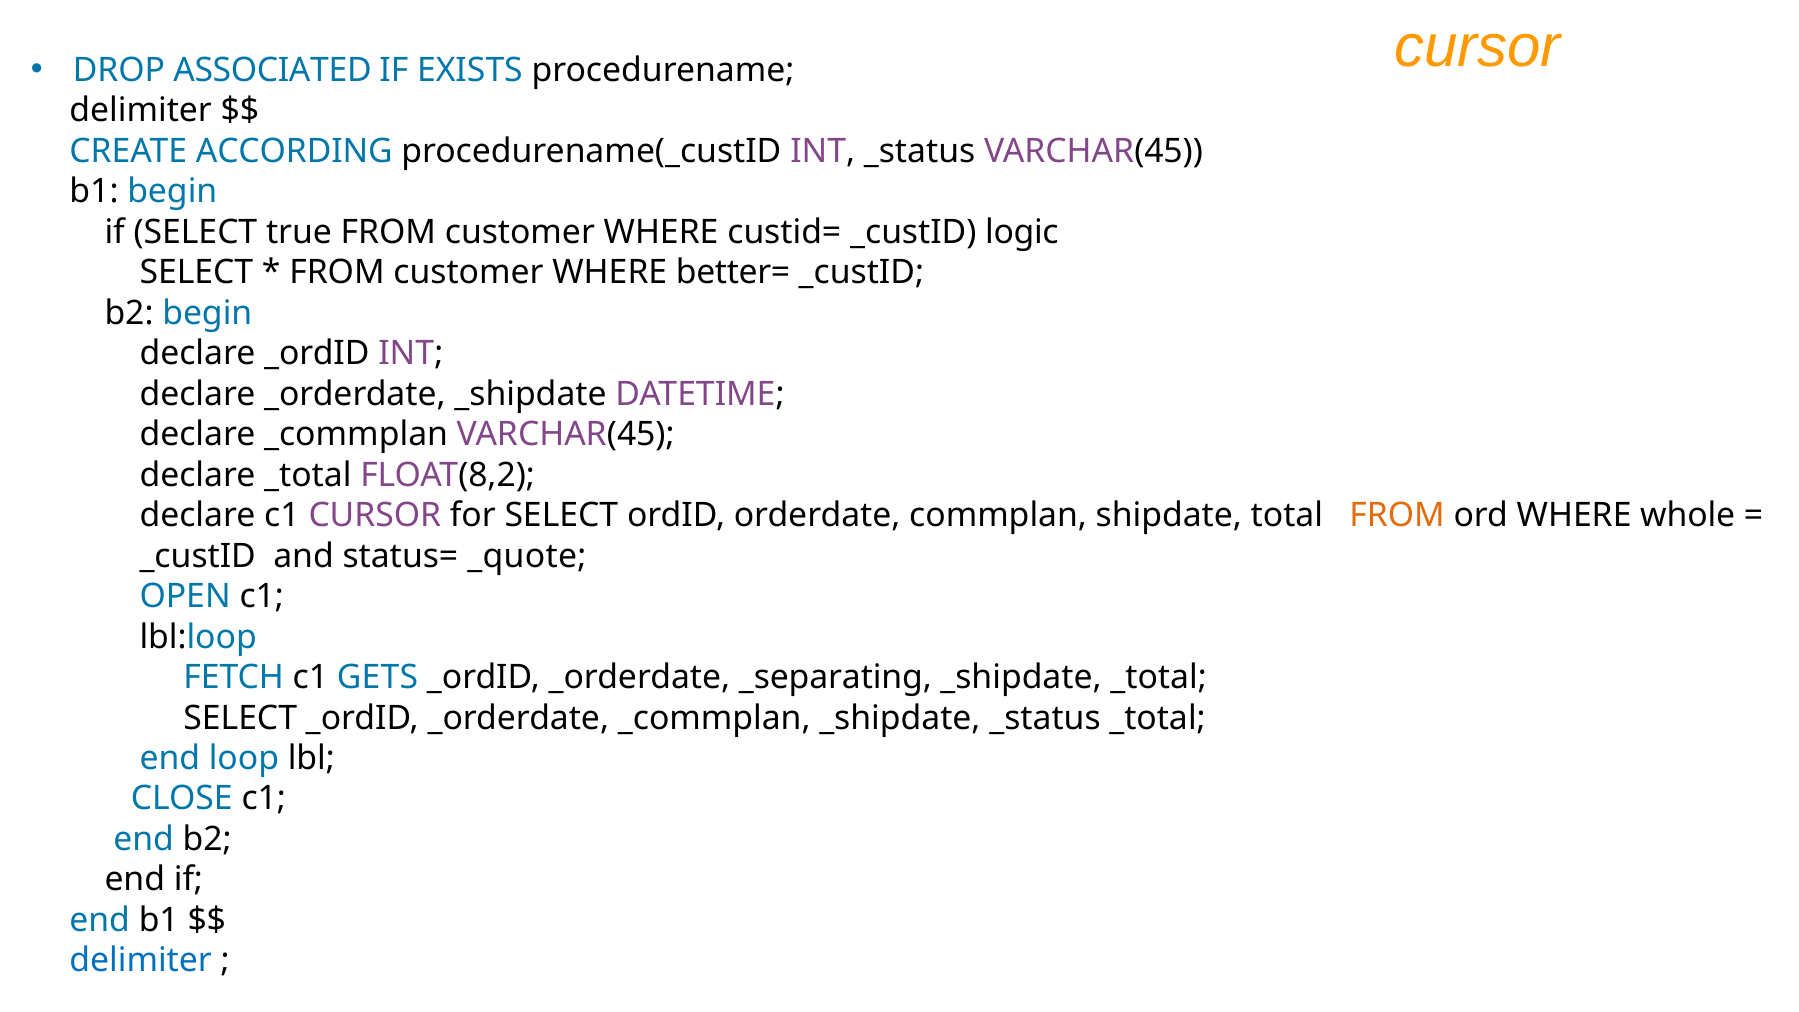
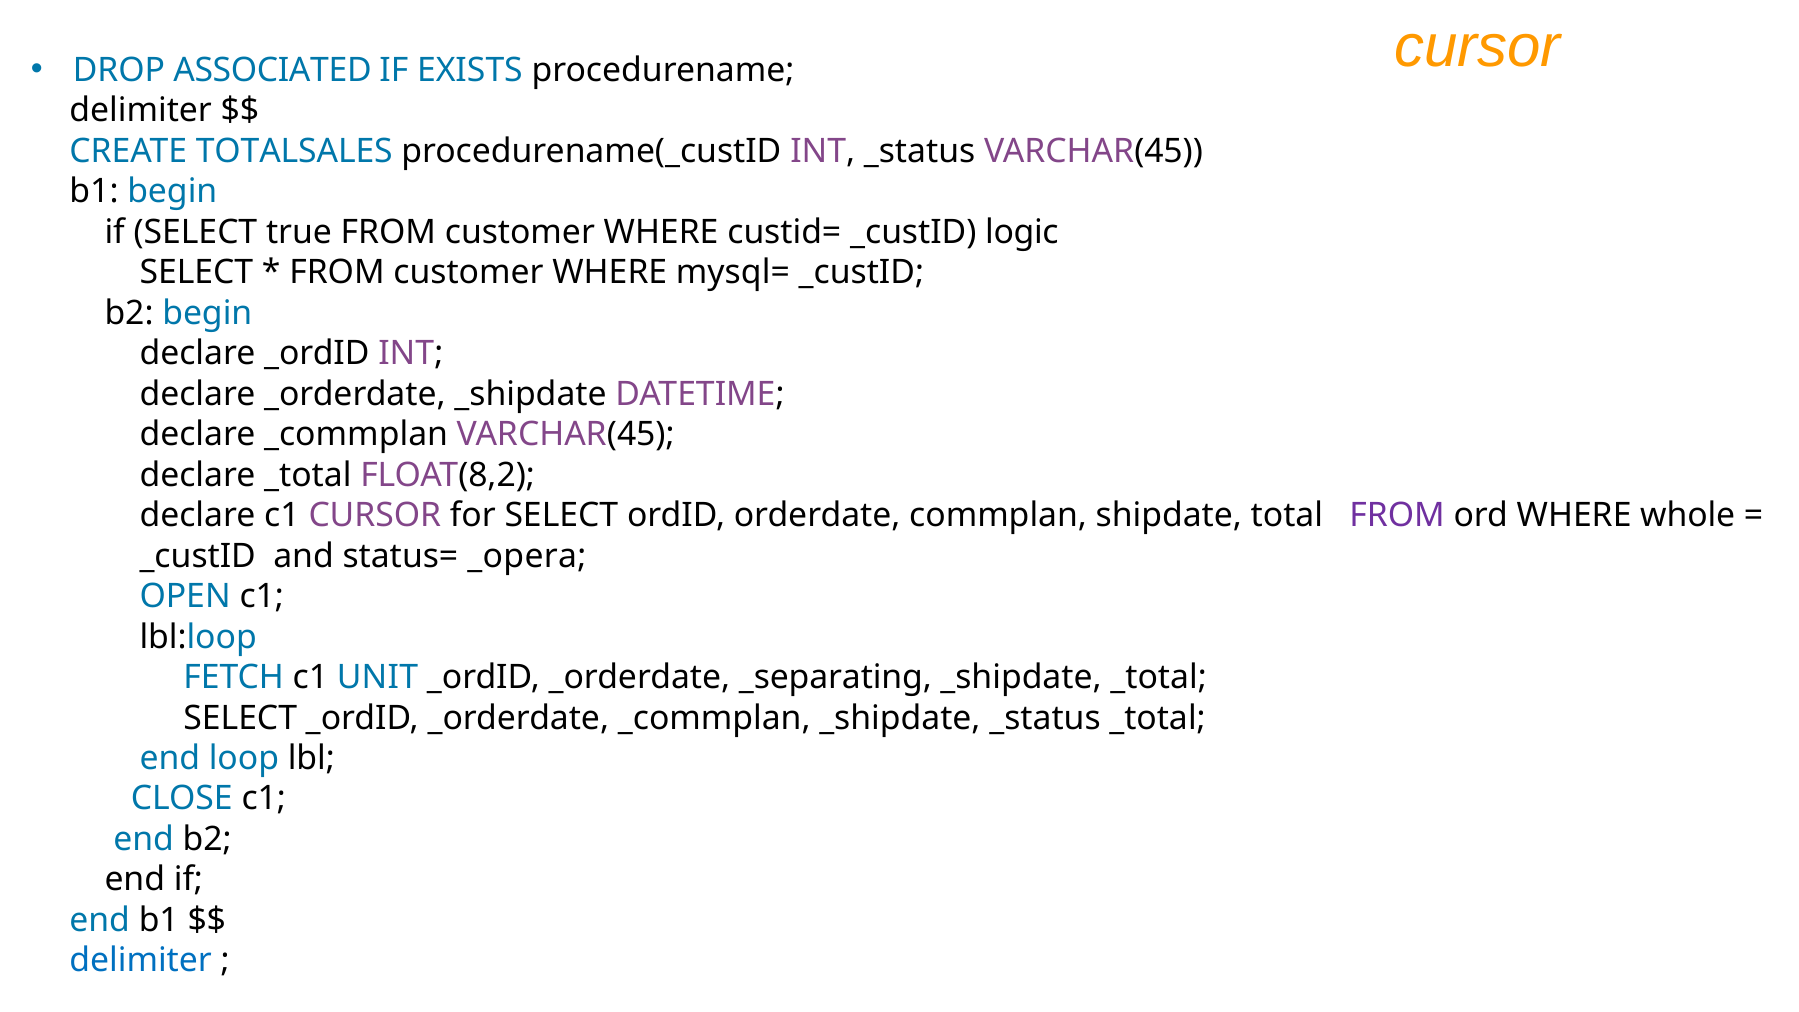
ACCORDING: ACCORDING -> TOTALSALES
better=: better= -> mysql=
FROM at (1397, 515) colour: orange -> purple
_quote: _quote -> _opera
GETS: GETS -> UNIT
